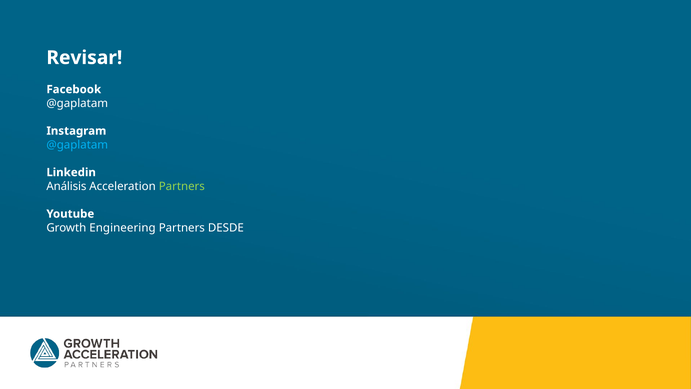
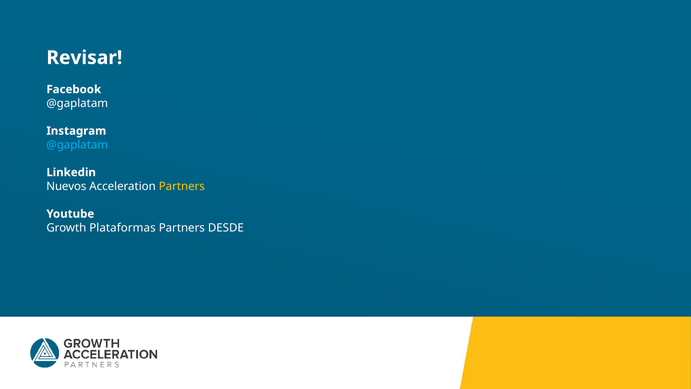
Análisis: Análisis -> Nuevos
Partners at (182, 186) colour: light green -> yellow
Engineering: Engineering -> Plataformas
